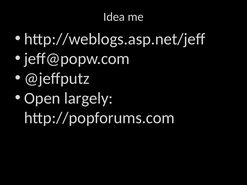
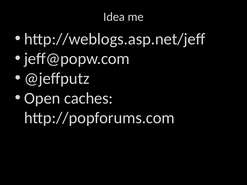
largely: largely -> caches
